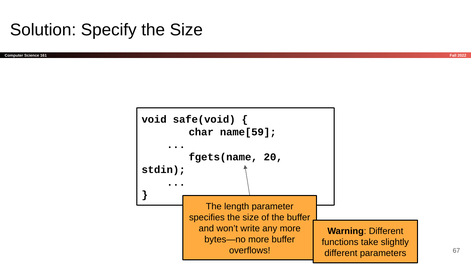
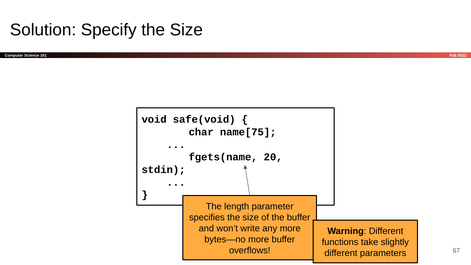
name[59: name[59 -> name[75
